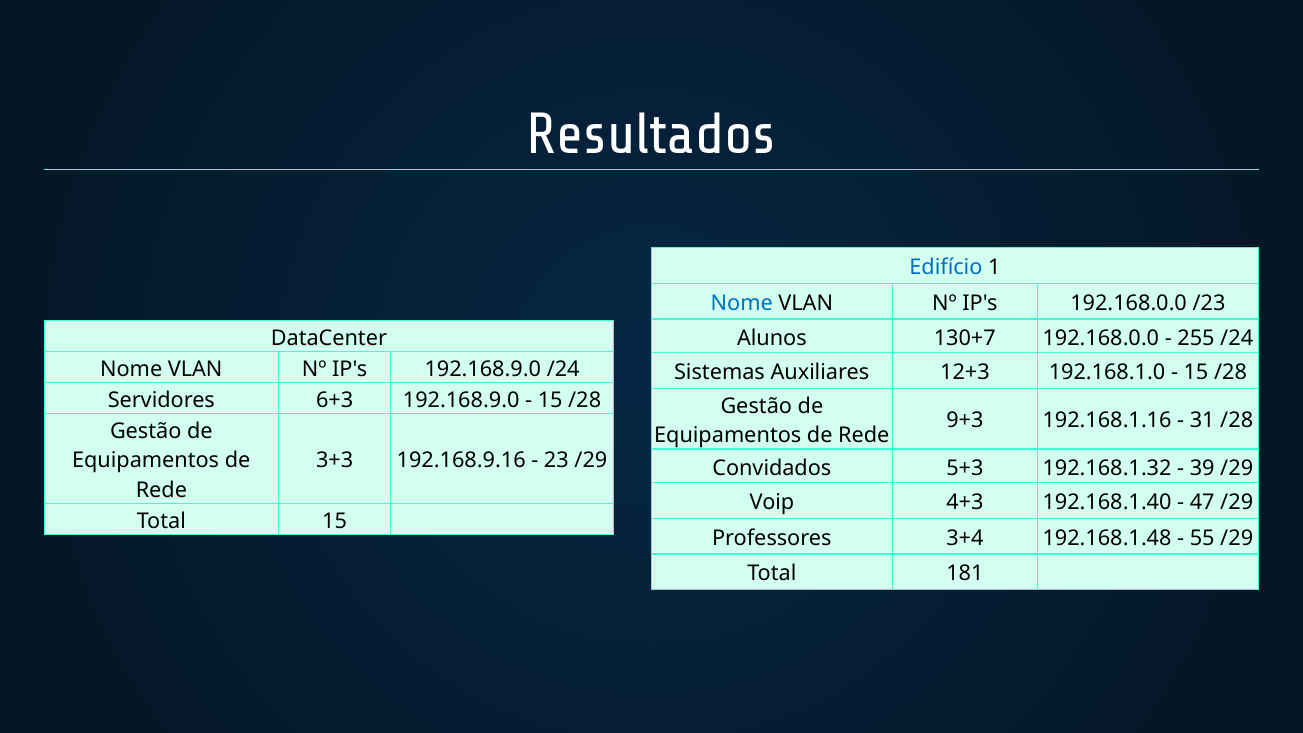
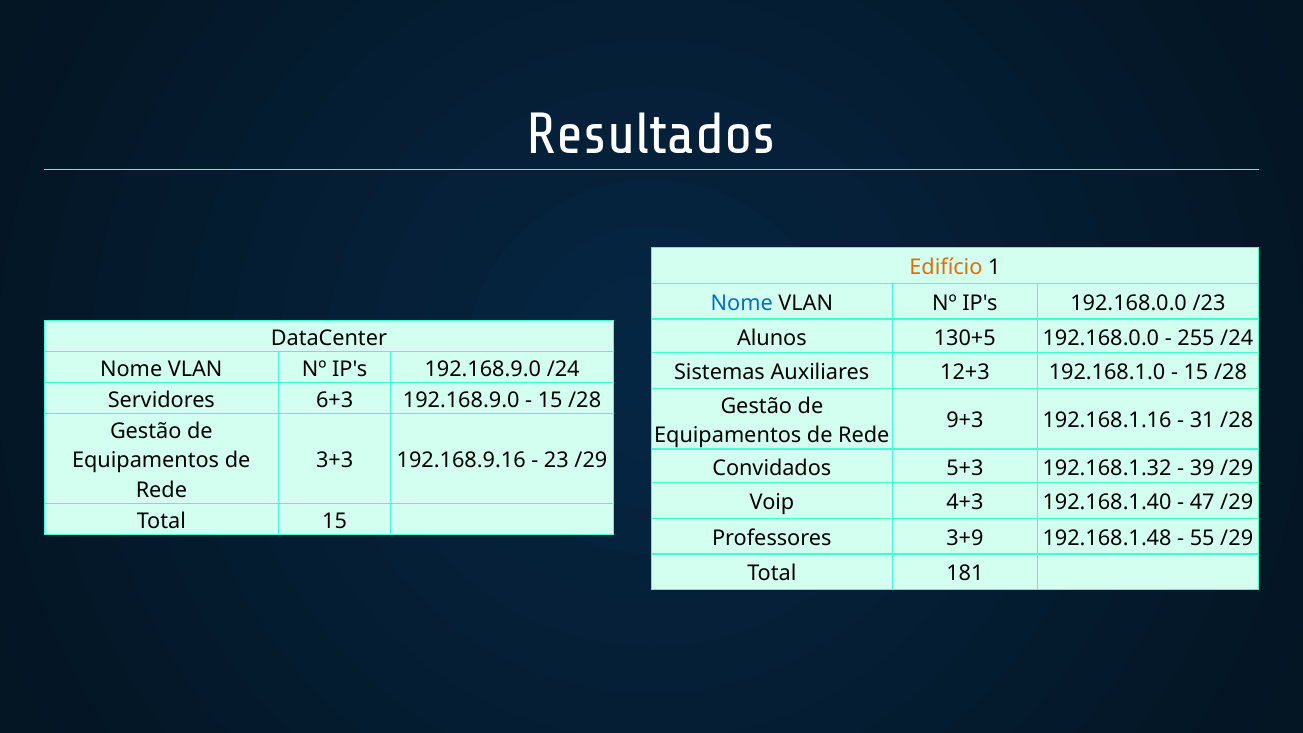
Edifício colour: blue -> orange
130+7: 130+7 -> 130+5
3+4: 3+4 -> 3+9
